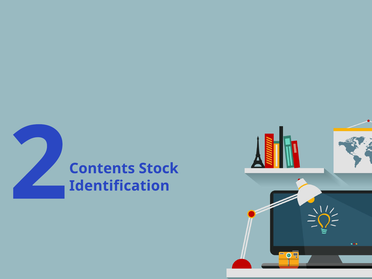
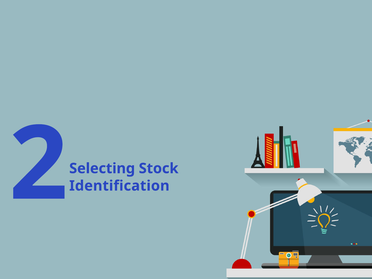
Contents: Contents -> Selecting
